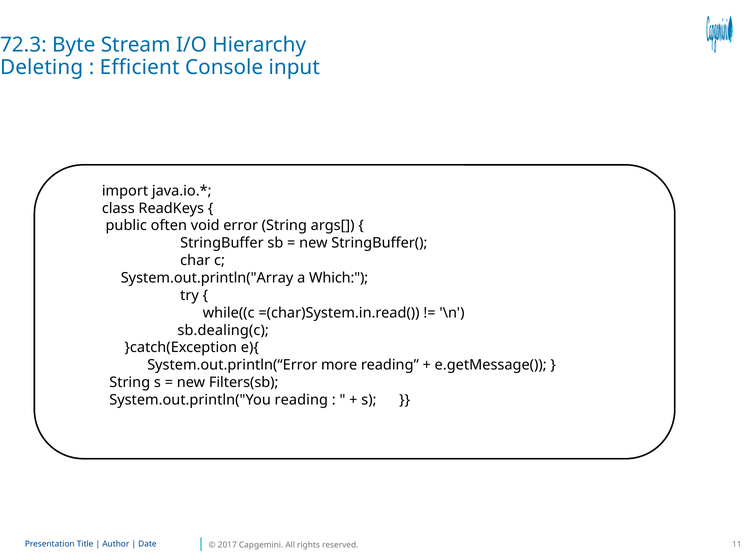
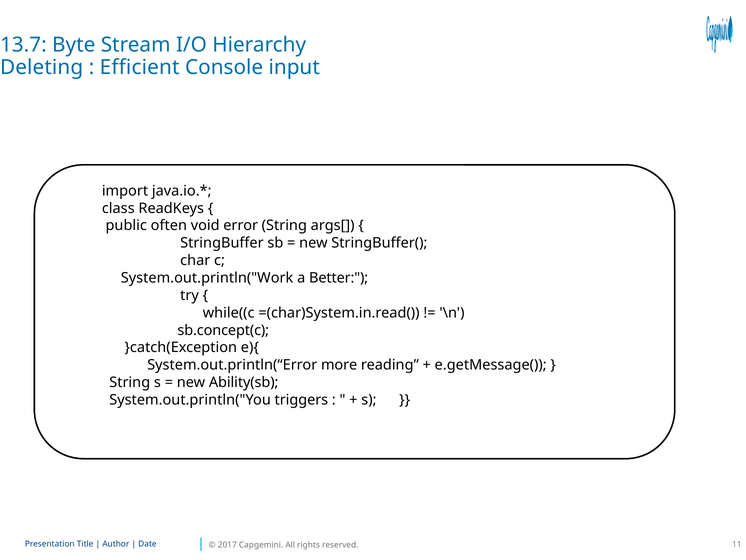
72.3: 72.3 -> 13.7
System.out.println("Array: System.out.println("Array -> System.out.println("Work
Which: Which -> Better
sb.dealing(c: sb.dealing(c -> sb.concept(c
Filters(sb: Filters(sb -> Ability(sb
System.out.println("You reading: reading -> triggers
